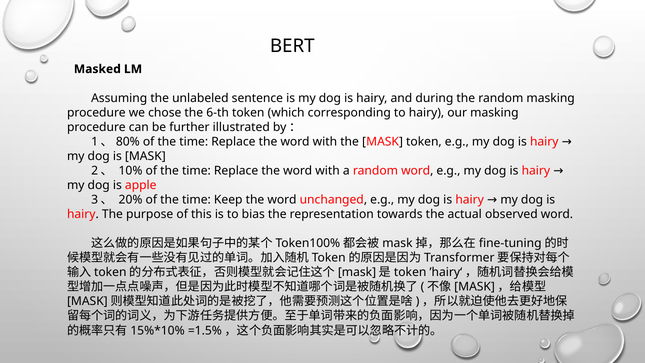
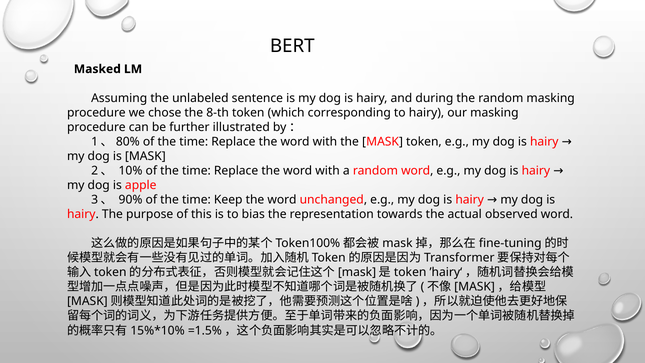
6-th: 6-th -> 8-th
20%: 20% -> 90%
